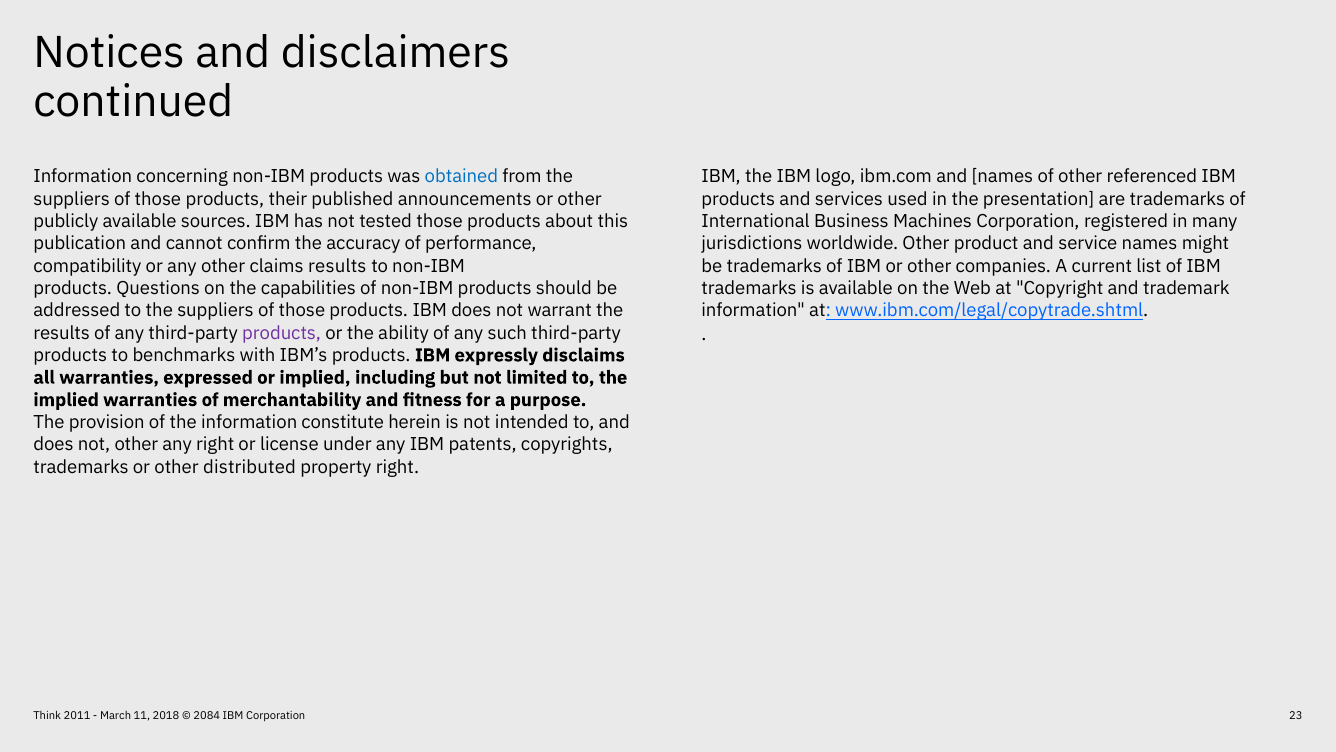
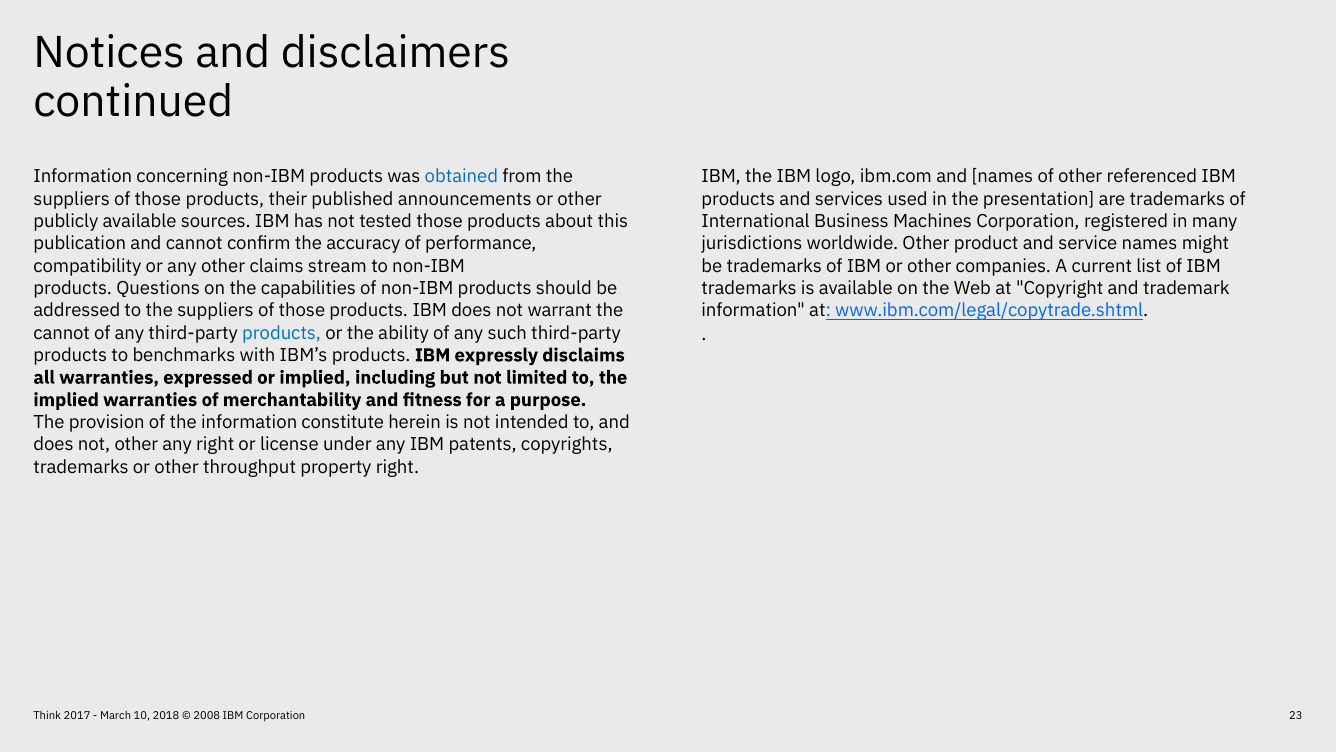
claims results: results -> stream
results at (62, 333): results -> cannot
products at (282, 333) colour: purple -> blue
distributed: distributed -> throughput
2011: 2011 -> 2017
11: 11 -> 10
2084: 2084 -> 2008
